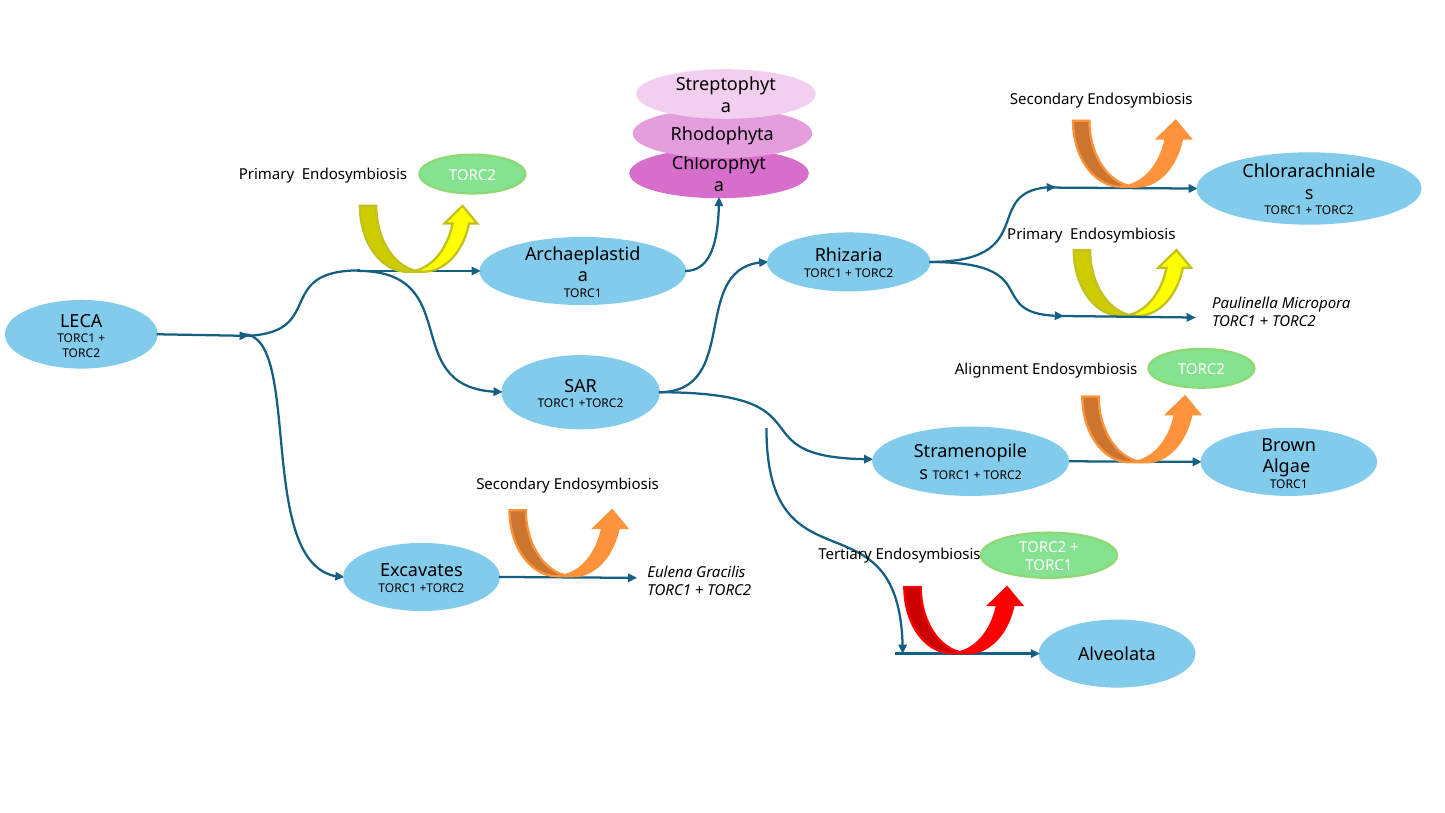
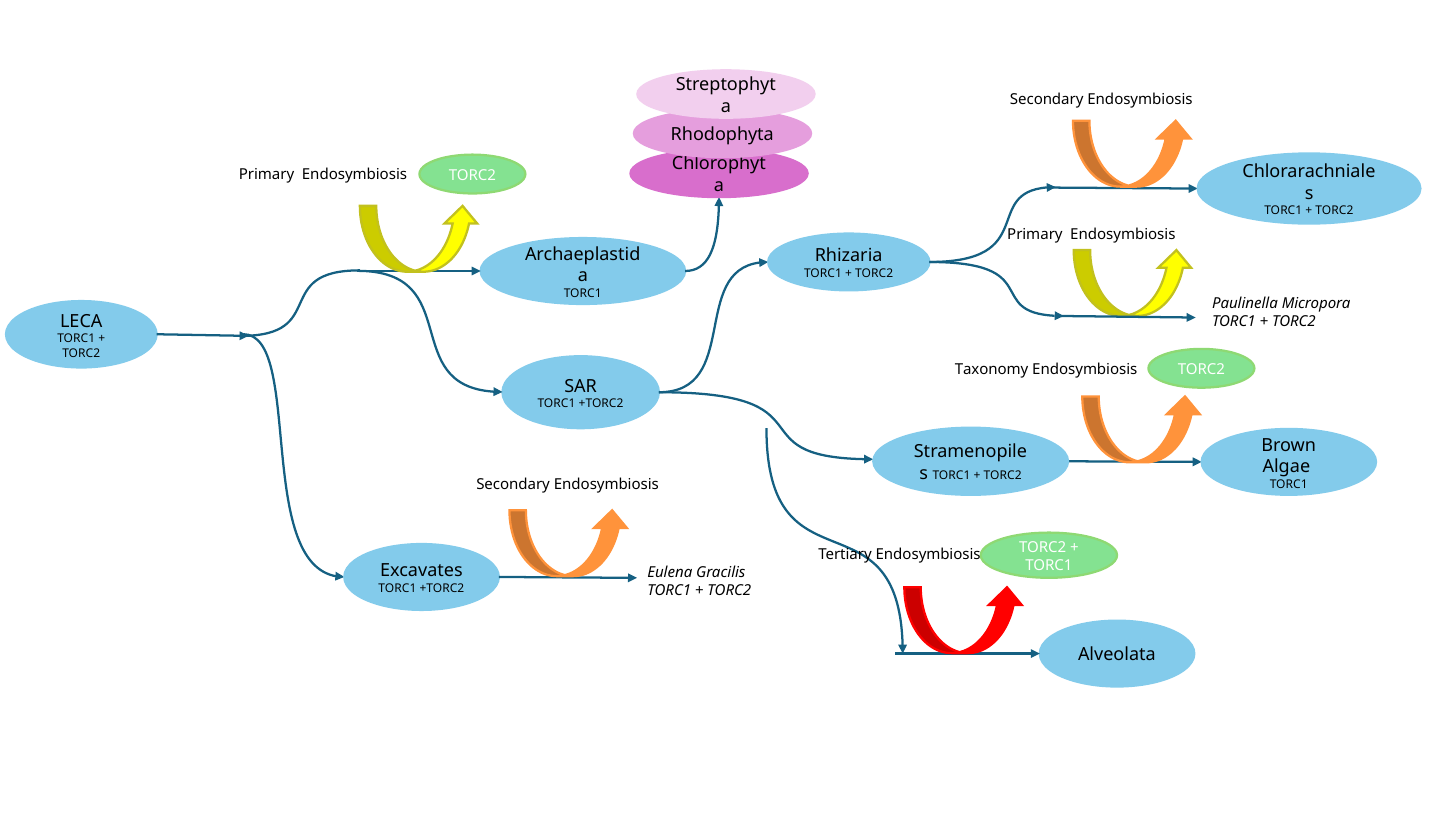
Alignment: Alignment -> Taxonomy
